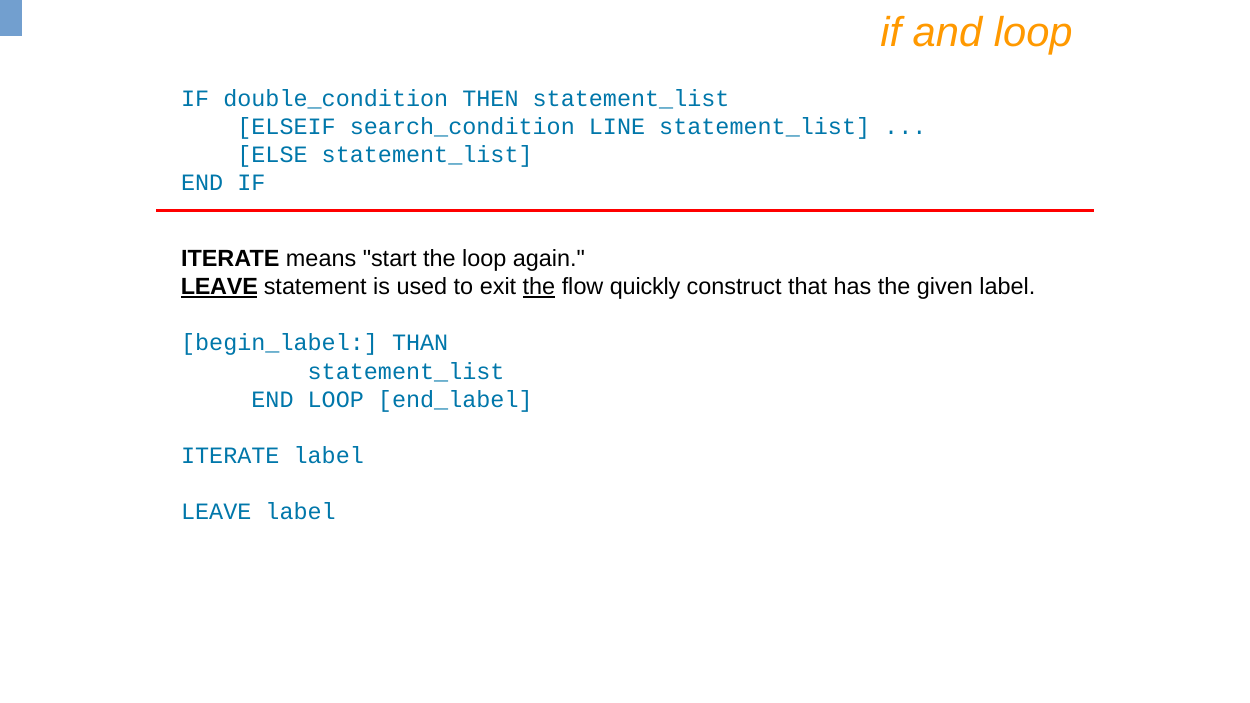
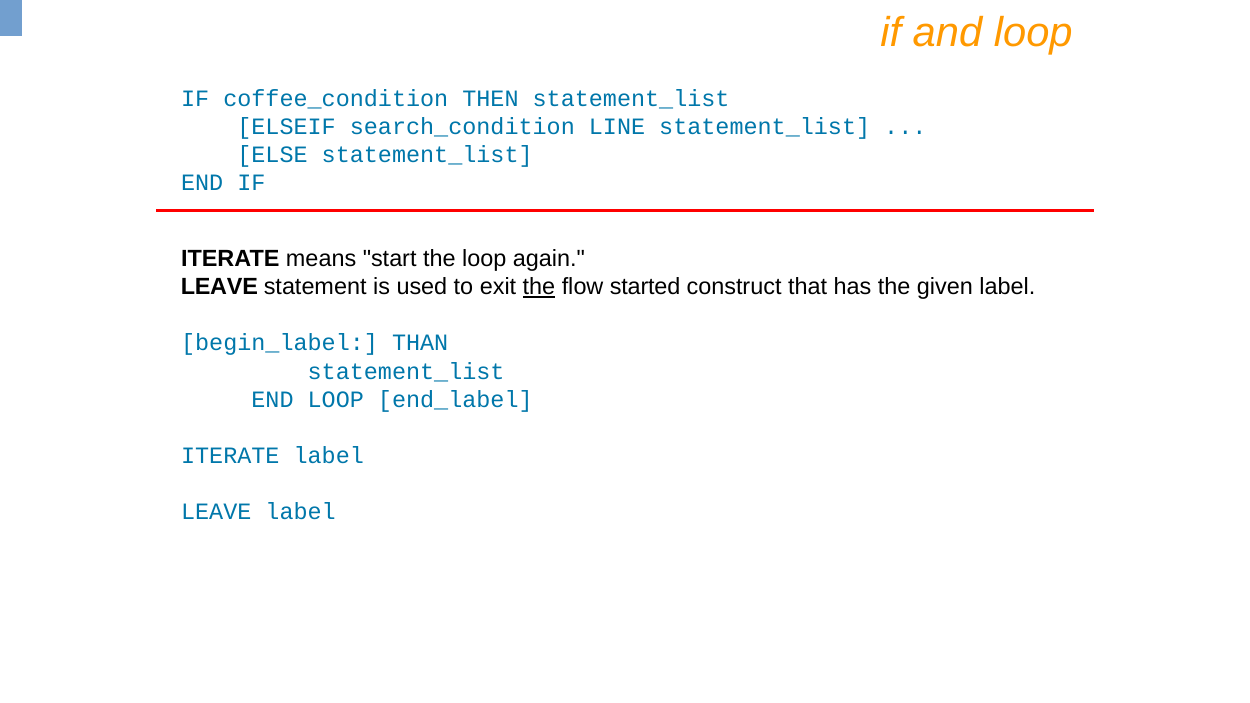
double_condition: double_condition -> coffee_condition
LEAVE at (219, 287) underline: present -> none
quickly: quickly -> started
